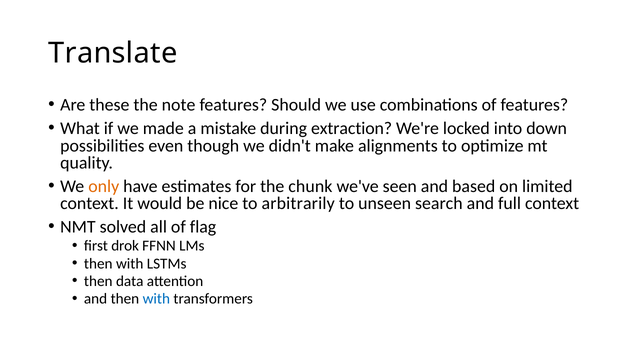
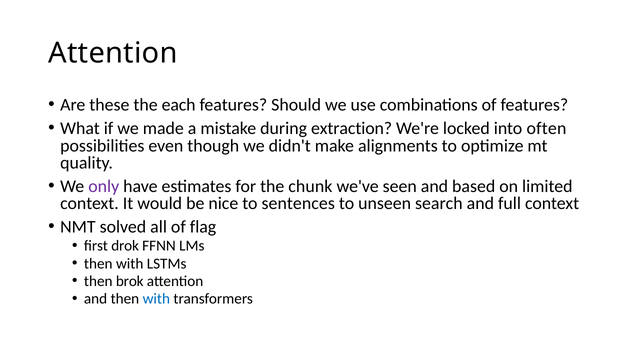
Translate at (113, 53): Translate -> Attention
note: note -> each
down: down -> often
only colour: orange -> purple
arbitrarily: arbitrarily -> sentences
data: data -> brok
